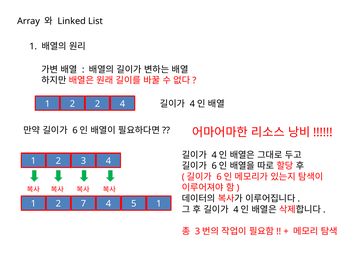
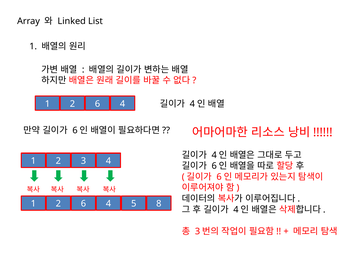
2 at (98, 104): 2 -> 6
7 at (83, 204): 7 -> 6
5 1: 1 -> 8
